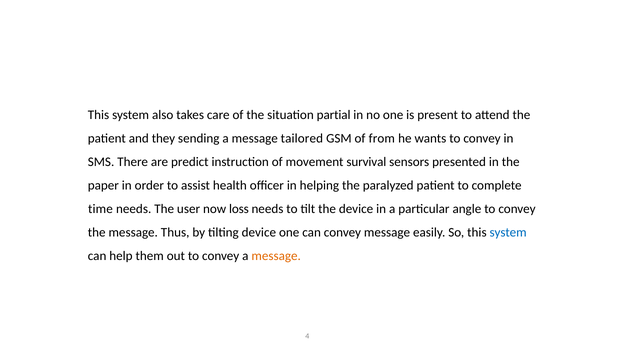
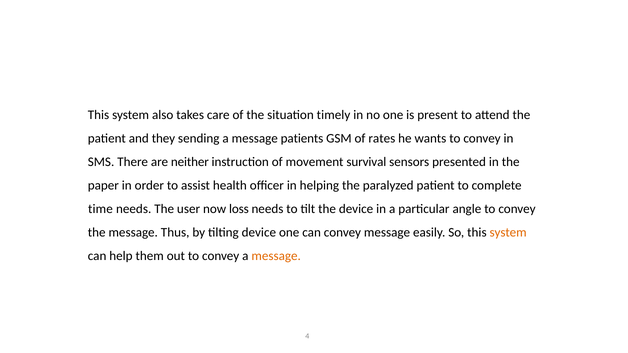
partial: partial -> timely
tailored: tailored -> patients
from: from -> rates
predict: predict -> neither
system at (508, 233) colour: blue -> orange
